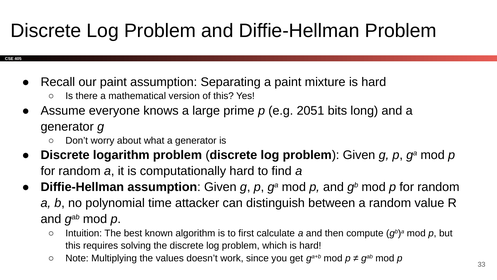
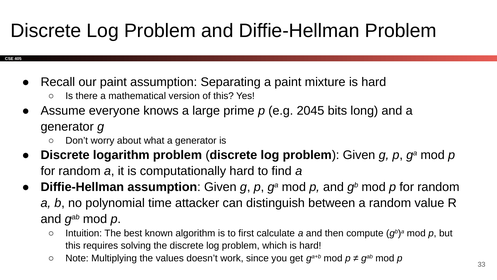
2051: 2051 -> 2045
